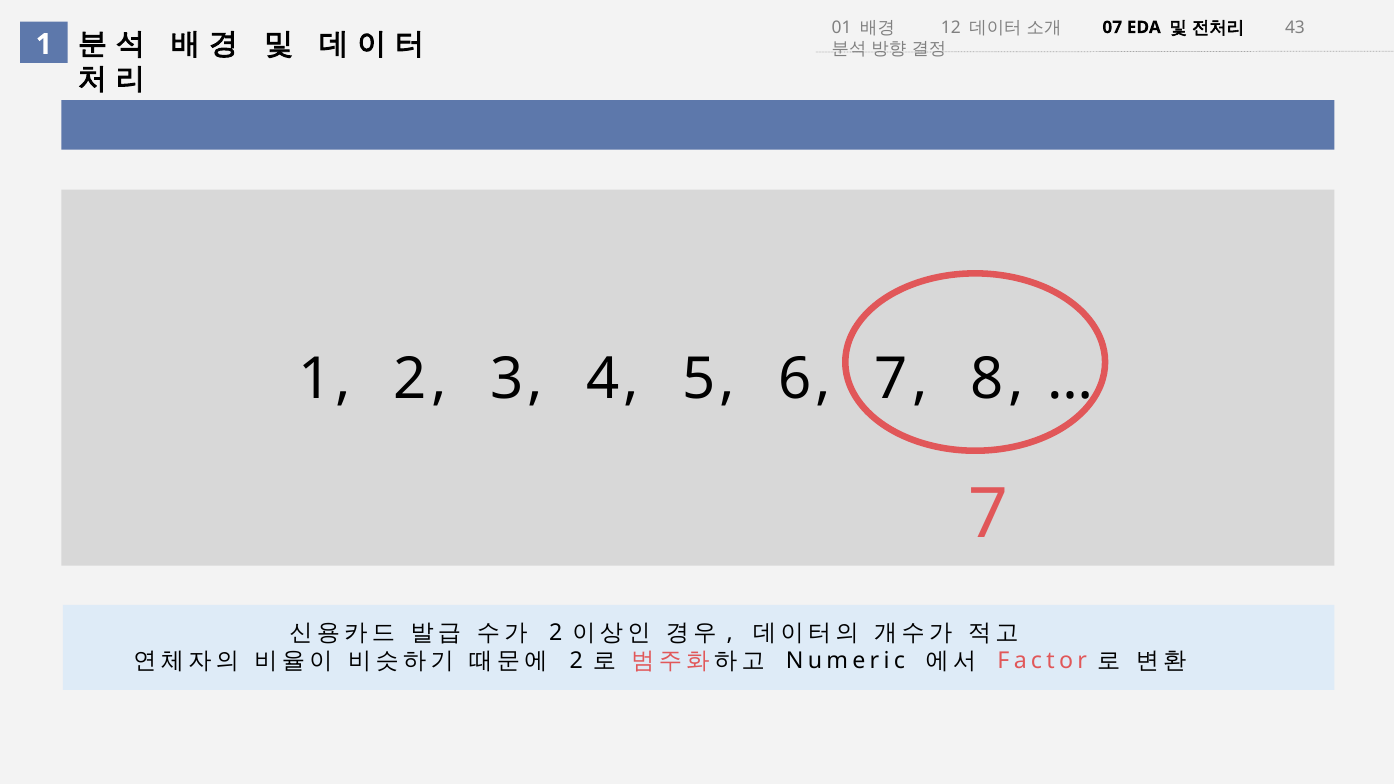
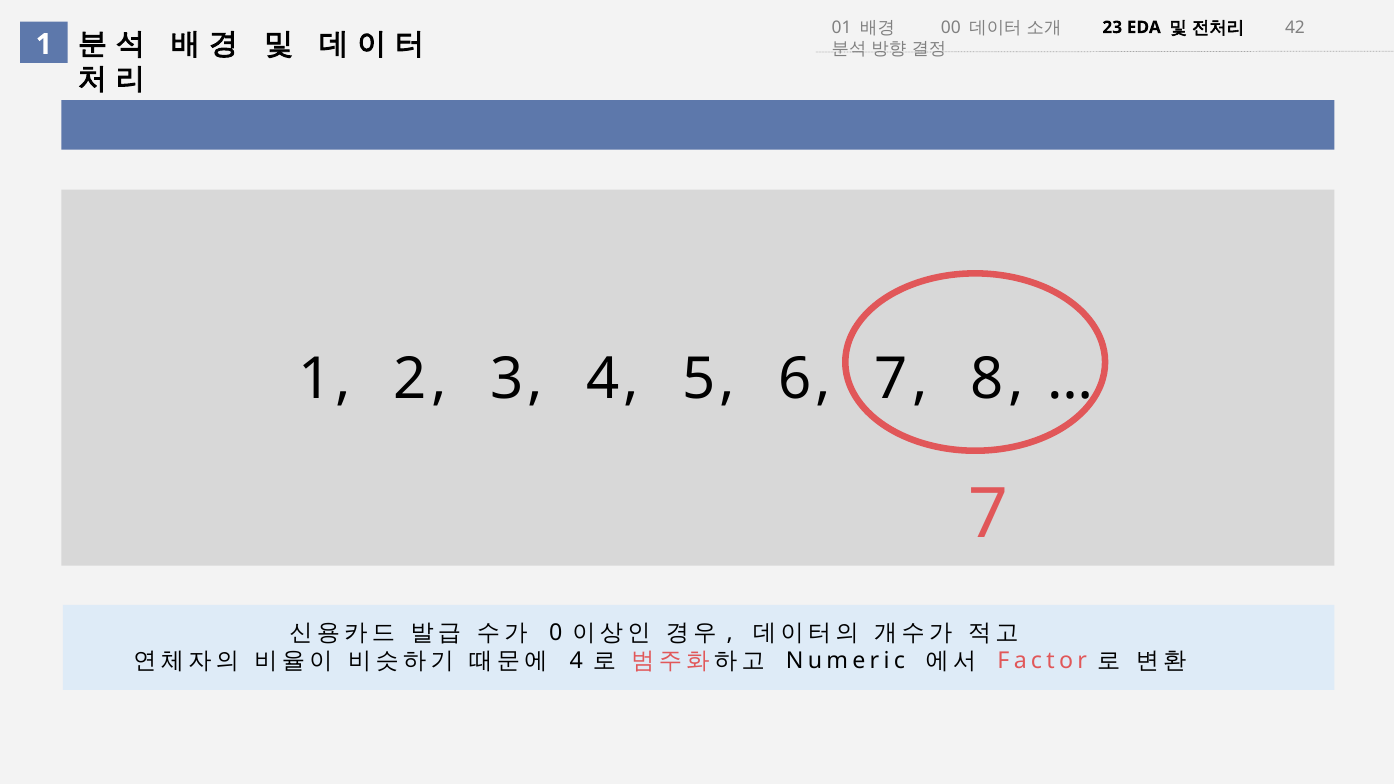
12: 12 -> 00
07: 07 -> 23
43: 43 -> 42
2 at (556, 633): 2 -> 0
2 at (576, 660): 2 -> 4
